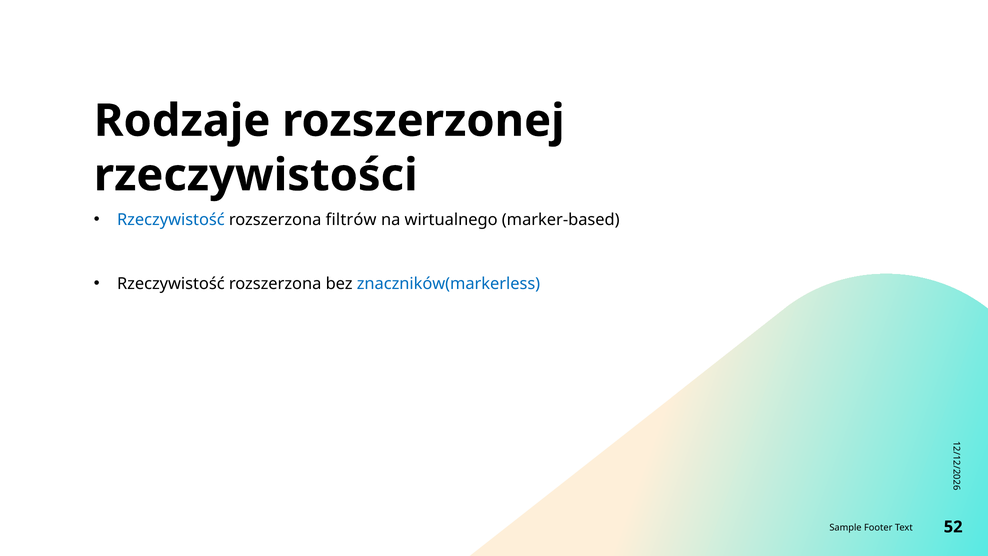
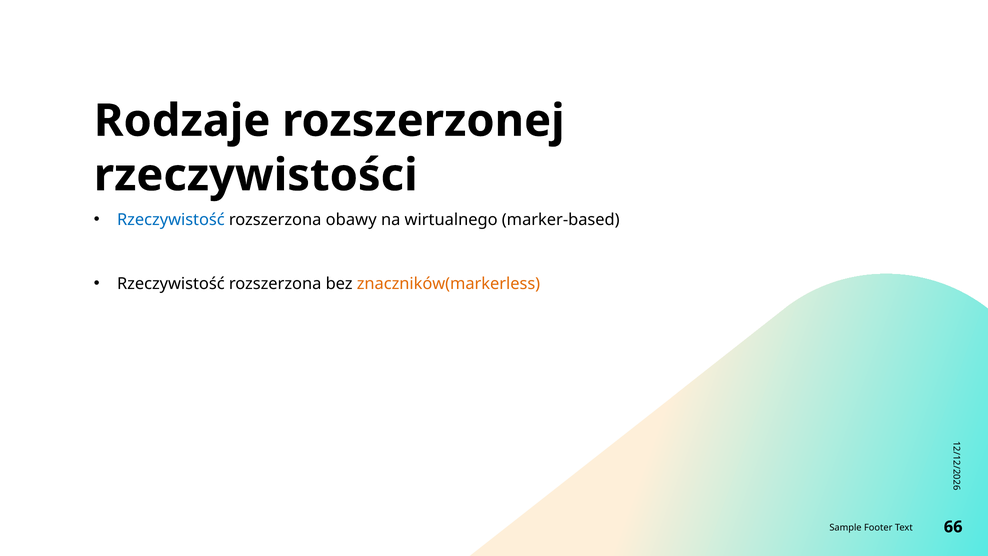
filtrów: filtrów -> obawy
znaczników(markerless colour: blue -> orange
52: 52 -> 66
